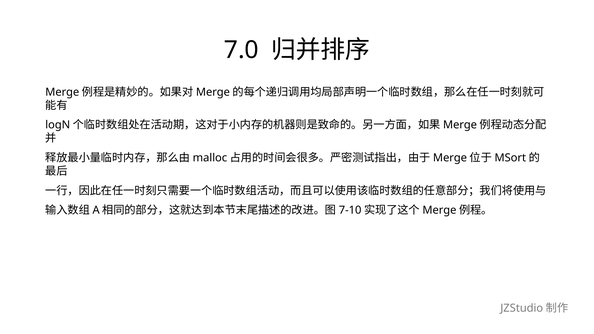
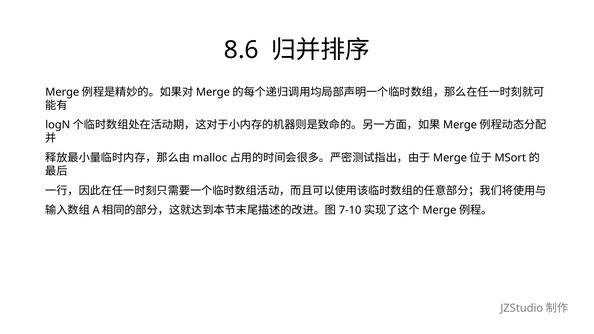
7.0: 7.0 -> 8.6
